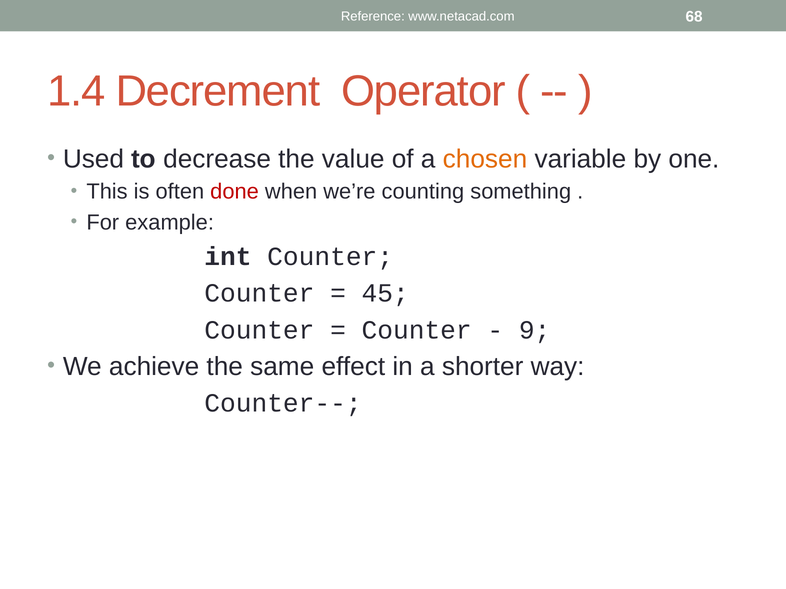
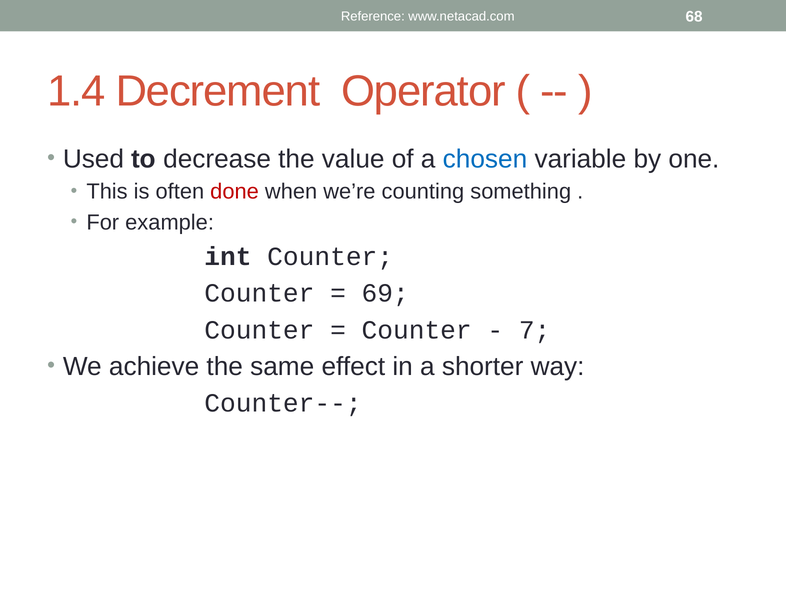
chosen colour: orange -> blue
45: 45 -> 69
9: 9 -> 7
